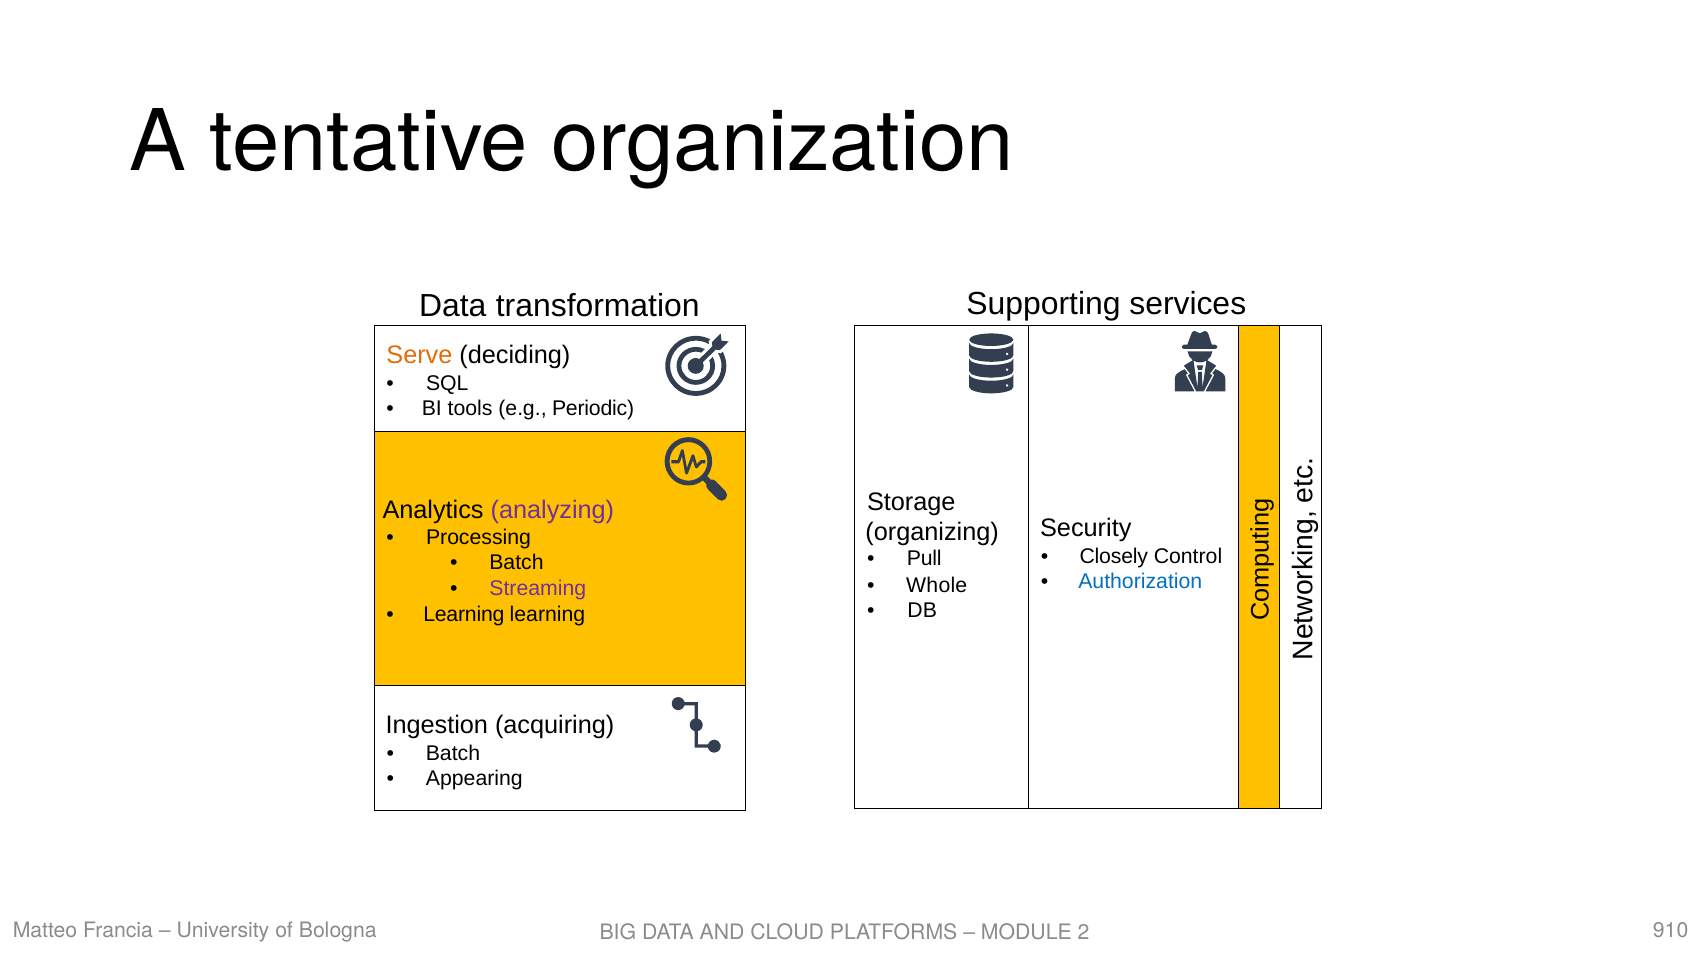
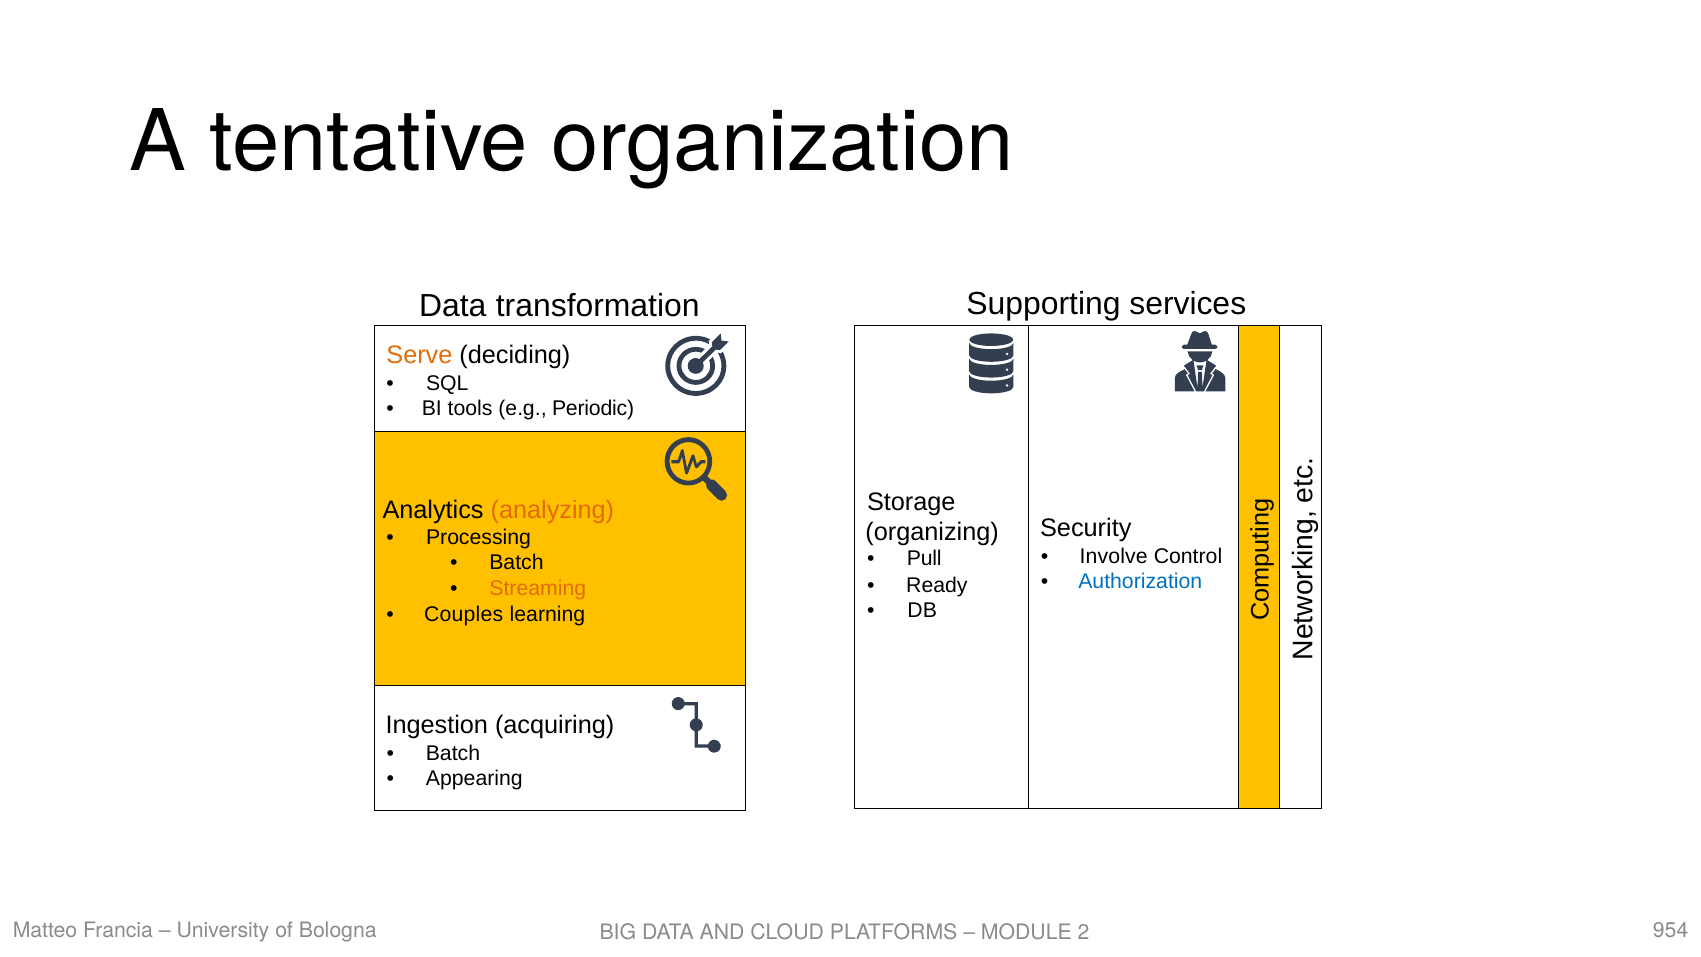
analyzing colour: purple -> orange
Closely: Closely -> Involve
Whole: Whole -> Ready
Streaming colour: purple -> orange
Learning at (464, 615): Learning -> Couples
910: 910 -> 954
